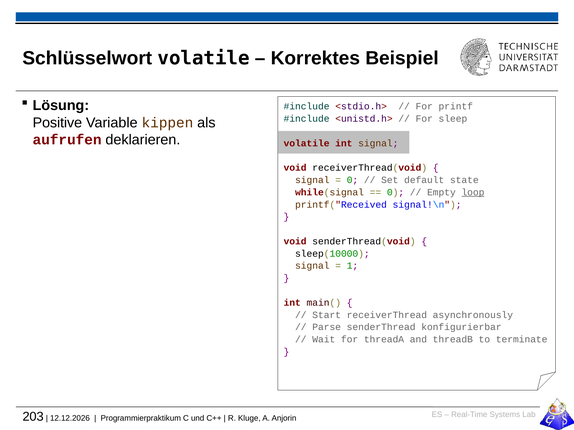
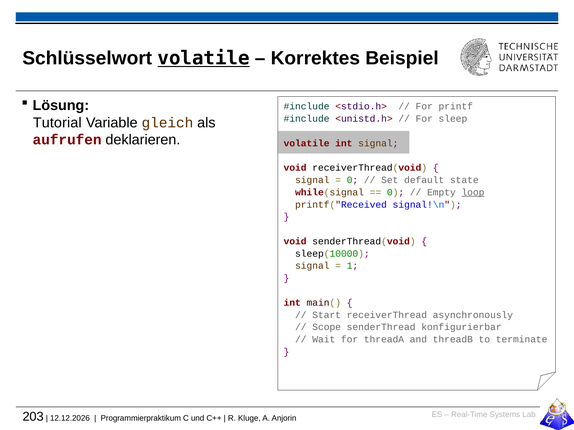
volatile at (204, 58) underline: none -> present
Positive: Positive -> Tutorial
kippen: kippen -> gleich
Parse: Parse -> Scope
